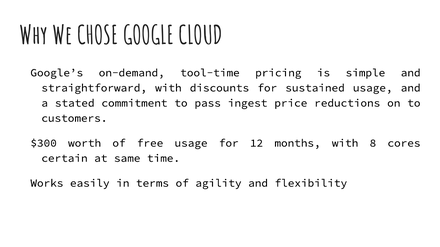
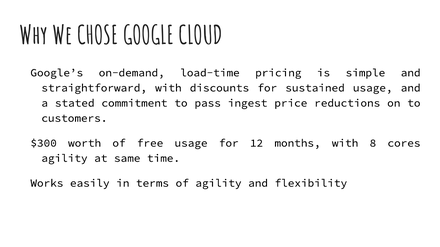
tool-time: tool-time -> load-time
certain at (65, 159): certain -> agility
